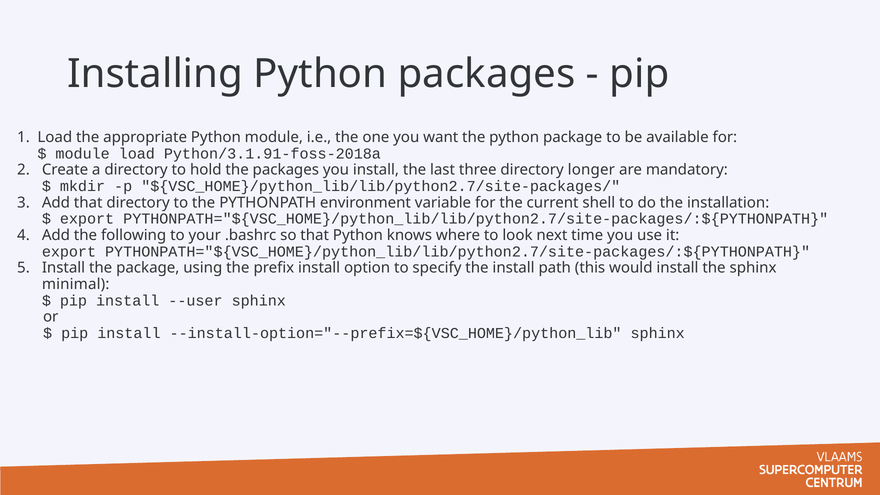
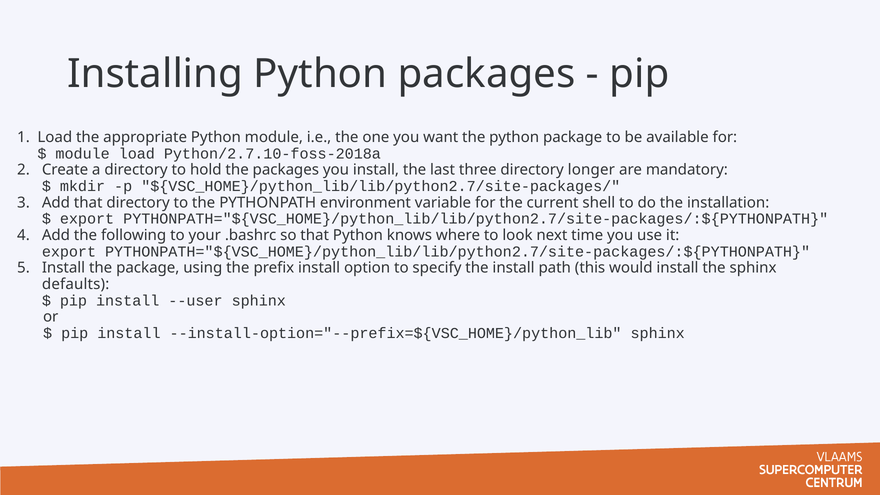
Python/3.1.91-foss-2018a: Python/3.1.91-foss-2018a -> Python/2.7.10-foss-2018a
minimal: minimal -> defaults
